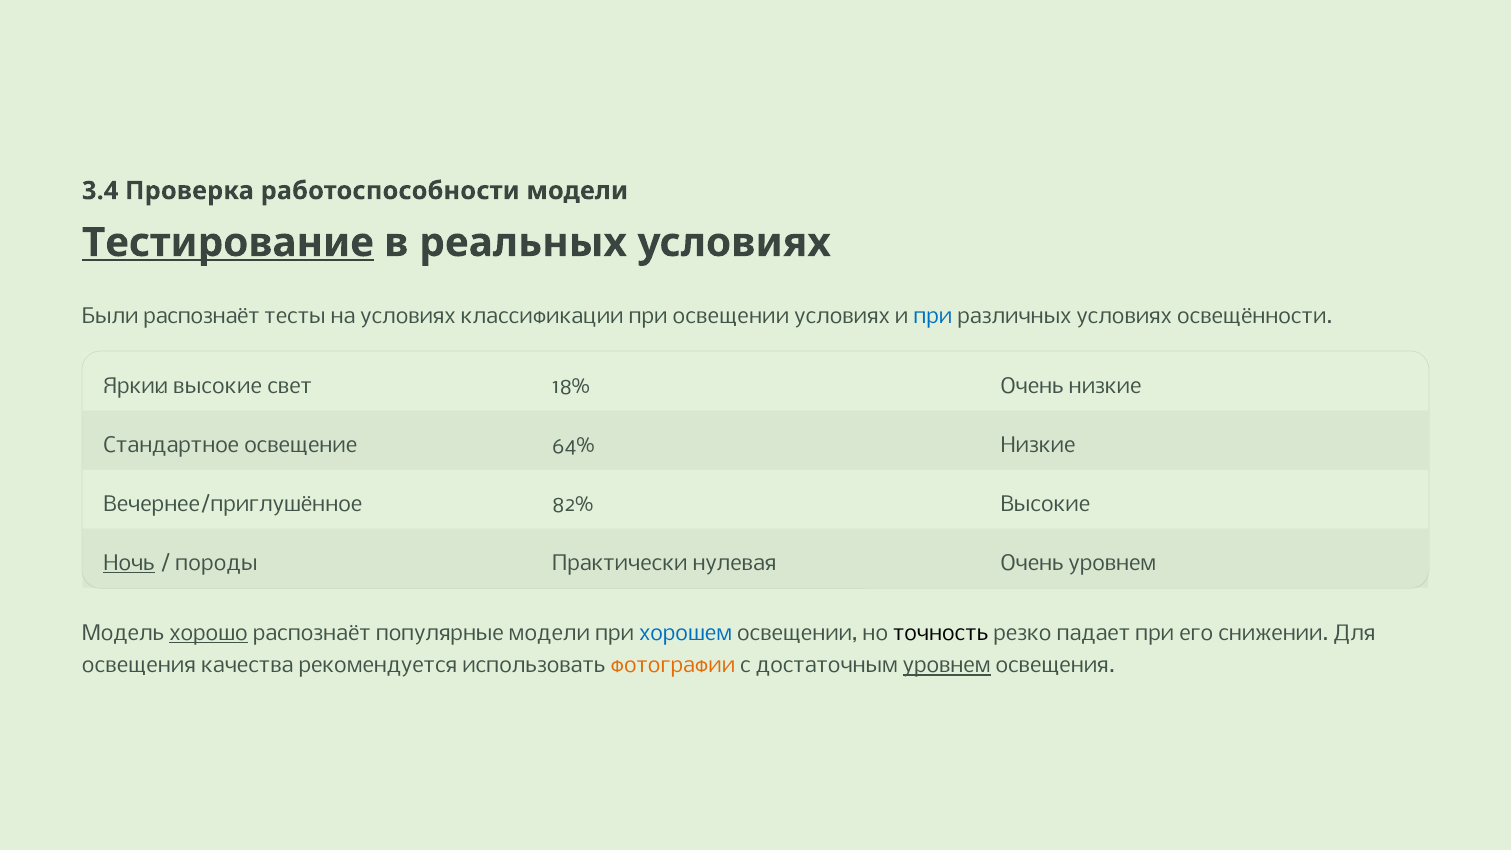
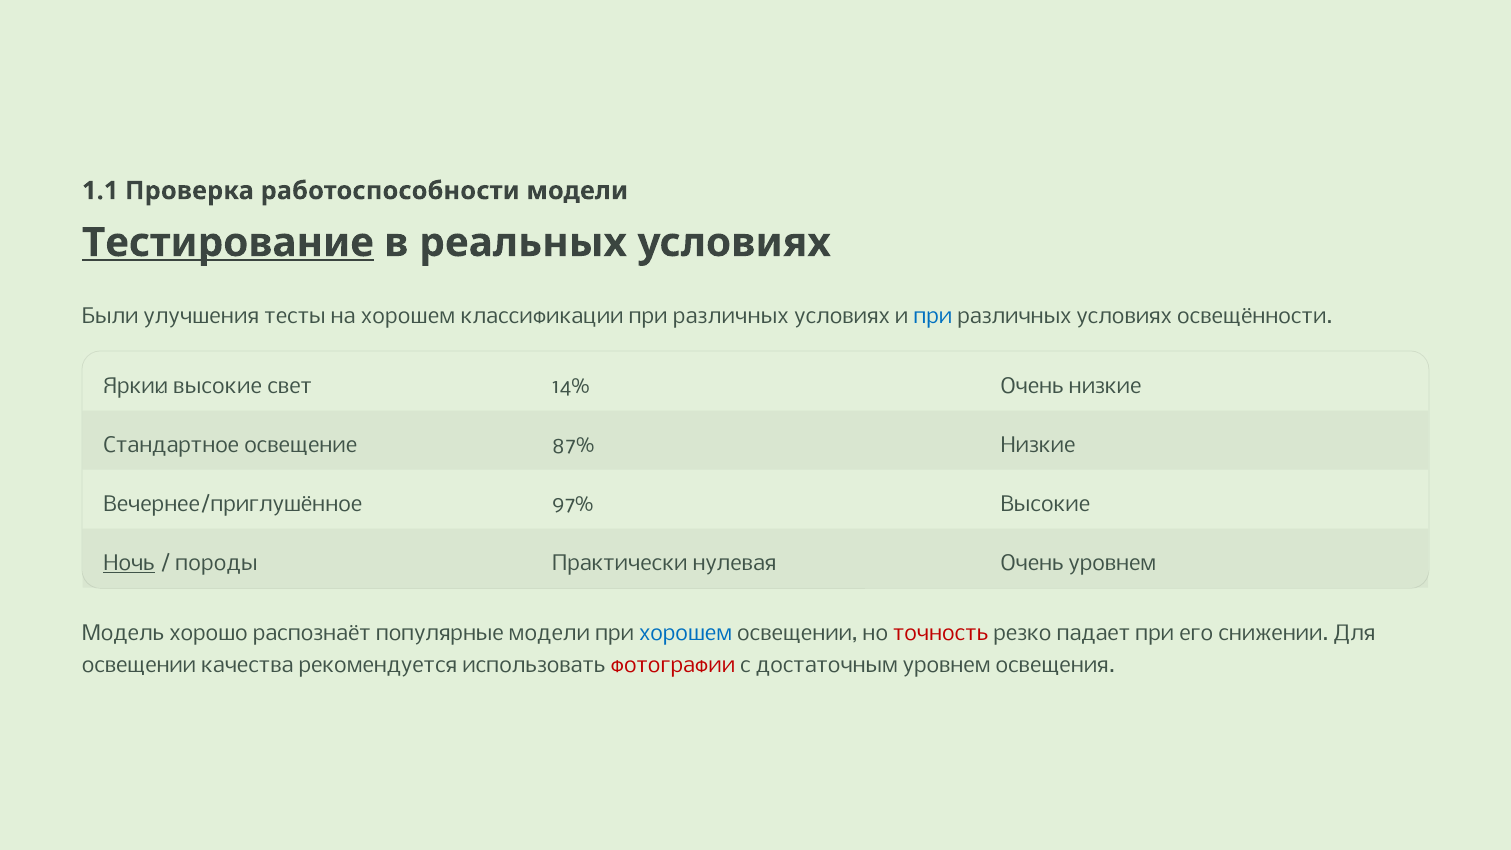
3.4: 3.4 -> 1.1
Были распознаёт: распознаёт -> улучшения
на условиях: условиях -> хорошем
классификации при освещении: освещении -> различных
18%: 18% -> 14%
64%: 64% -> 87%
82%: 82% -> 97%
хорошо underline: present -> none
точность colour: black -> red
освещения at (139, 666): освещения -> освещении
фотографии colour: orange -> red
уровнем at (947, 666) underline: present -> none
